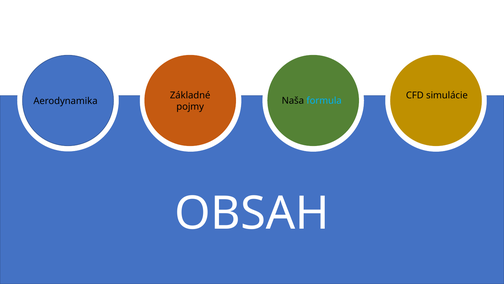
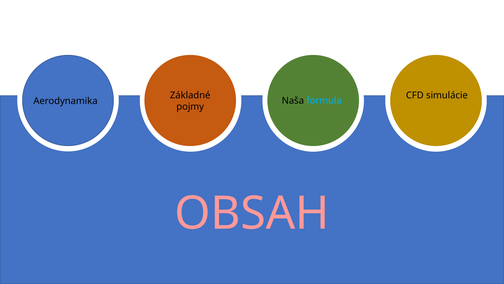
OBSAH colour: white -> pink
